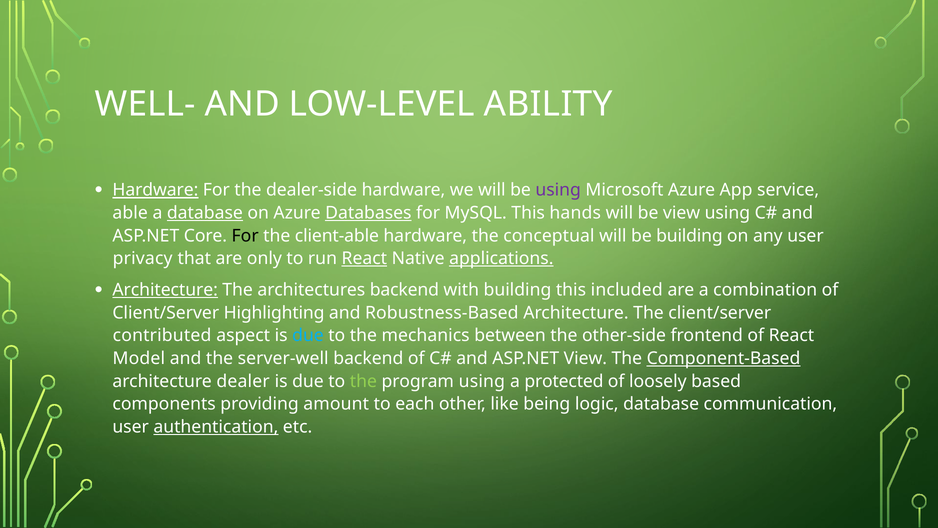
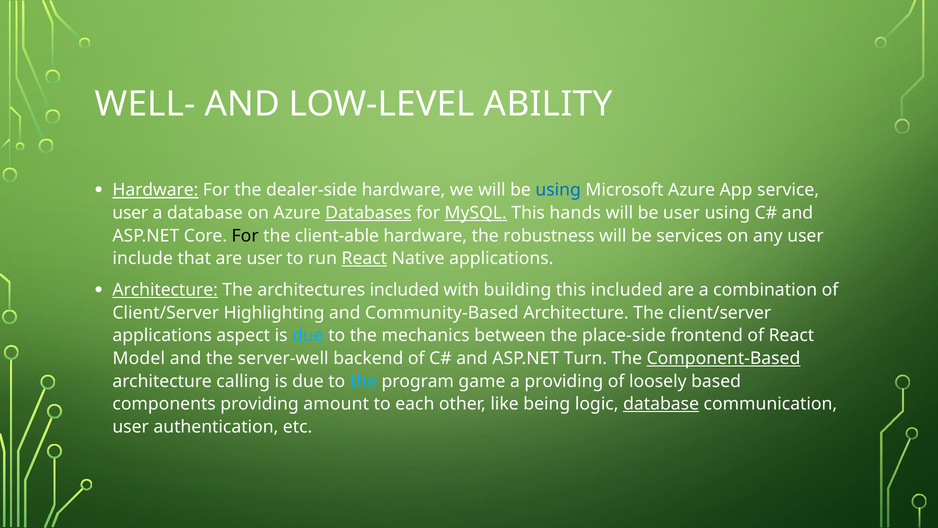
using at (558, 190) colour: purple -> blue
able at (130, 213): able -> user
database at (205, 213) underline: present -> none
MySQL underline: none -> present
be view: view -> user
conceptual: conceptual -> robustness
be building: building -> services
privacy: privacy -> include
are only: only -> user
applications at (501, 258) underline: present -> none
architectures backend: backend -> included
Robustness-Based: Robustness-Based -> Community-Based
contributed at (162, 335): contributed -> applications
other-side: other-side -> place-side
ASP.NET View: View -> Turn
dealer: dealer -> calling
the at (363, 381) colour: light green -> light blue
program using: using -> game
a protected: protected -> providing
database at (661, 404) underline: none -> present
authentication underline: present -> none
